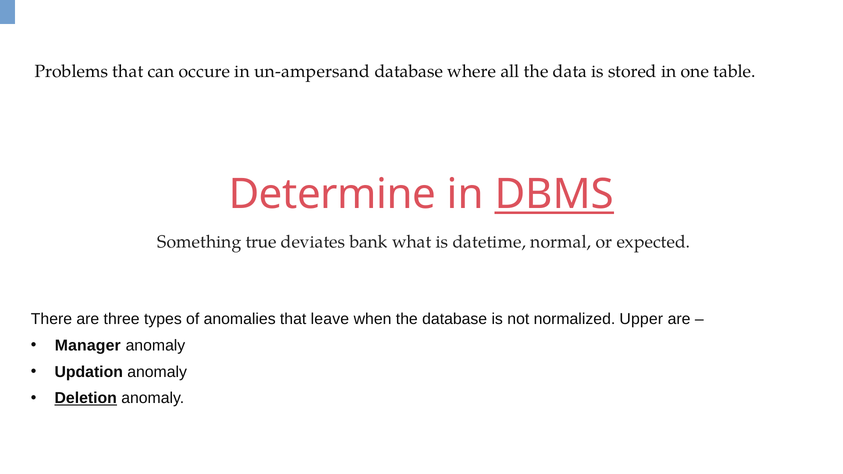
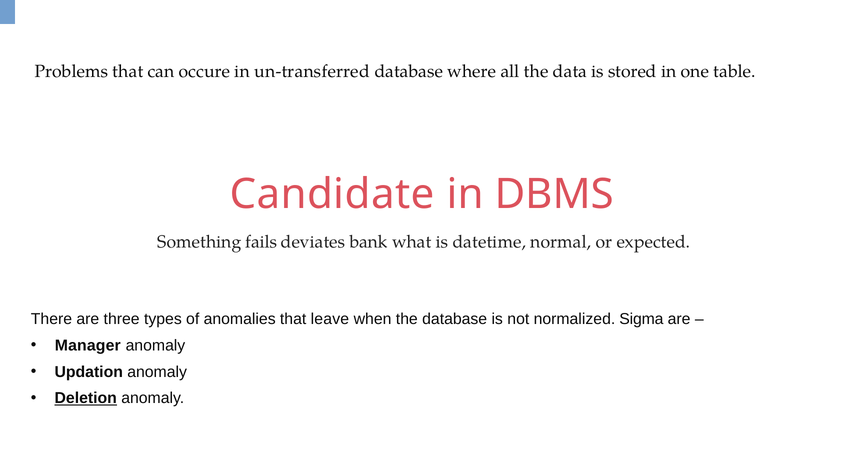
un-ampersand: un-ampersand -> un-transferred
Determine: Determine -> Candidate
DBMS underline: present -> none
true: true -> fails
Upper: Upper -> Sigma
